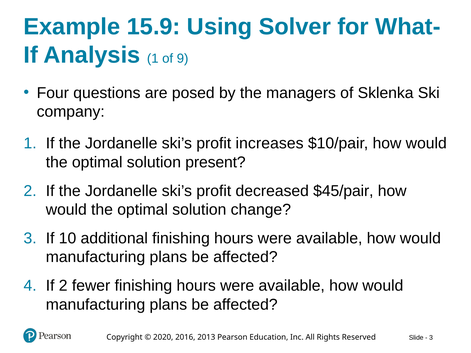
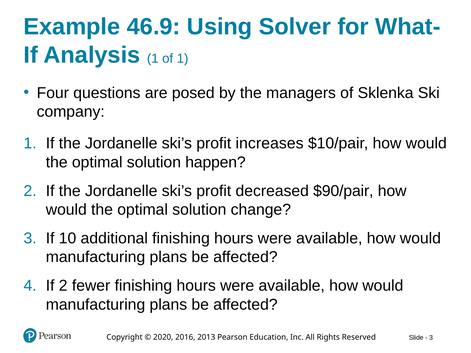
15.9: 15.9 -> 46.9
of 9: 9 -> 1
present: present -> happen
$45/pair: $45/pair -> $90/pair
